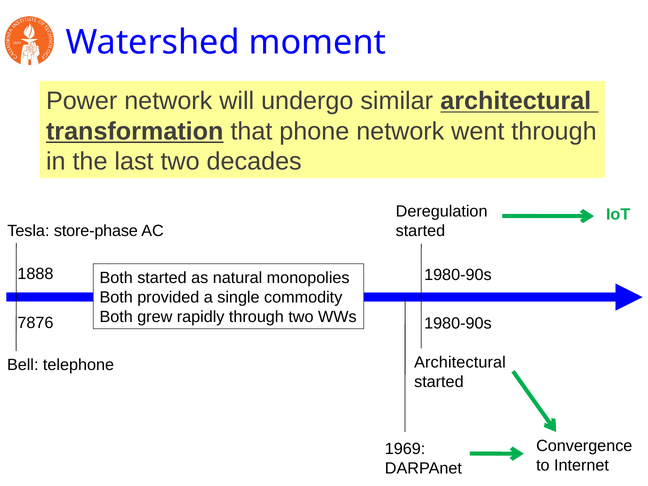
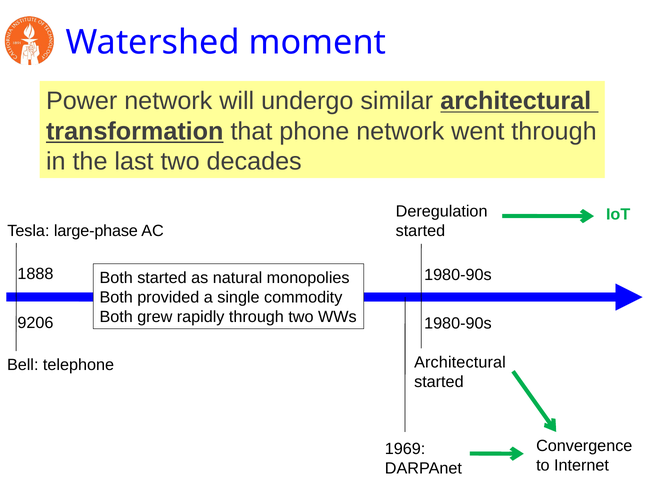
store-phase: store-phase -> large-phase
7876: 7876 -> 9206
